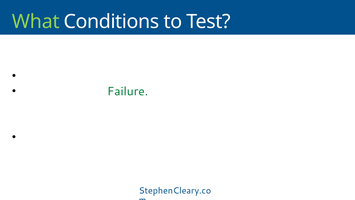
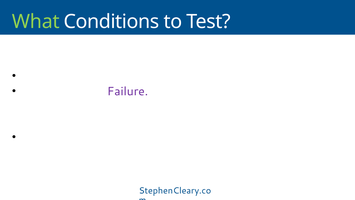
Failure colour: green -> purple
